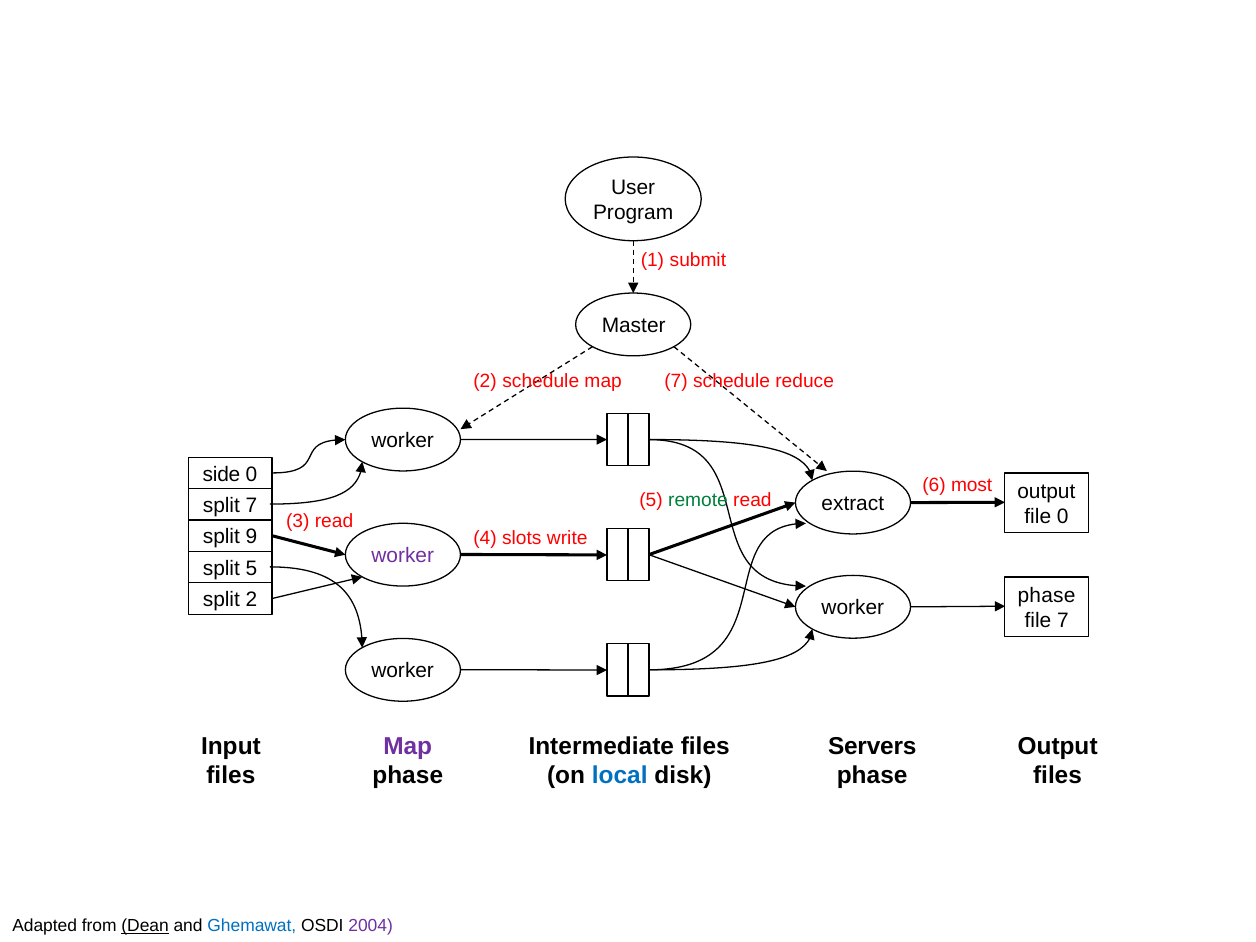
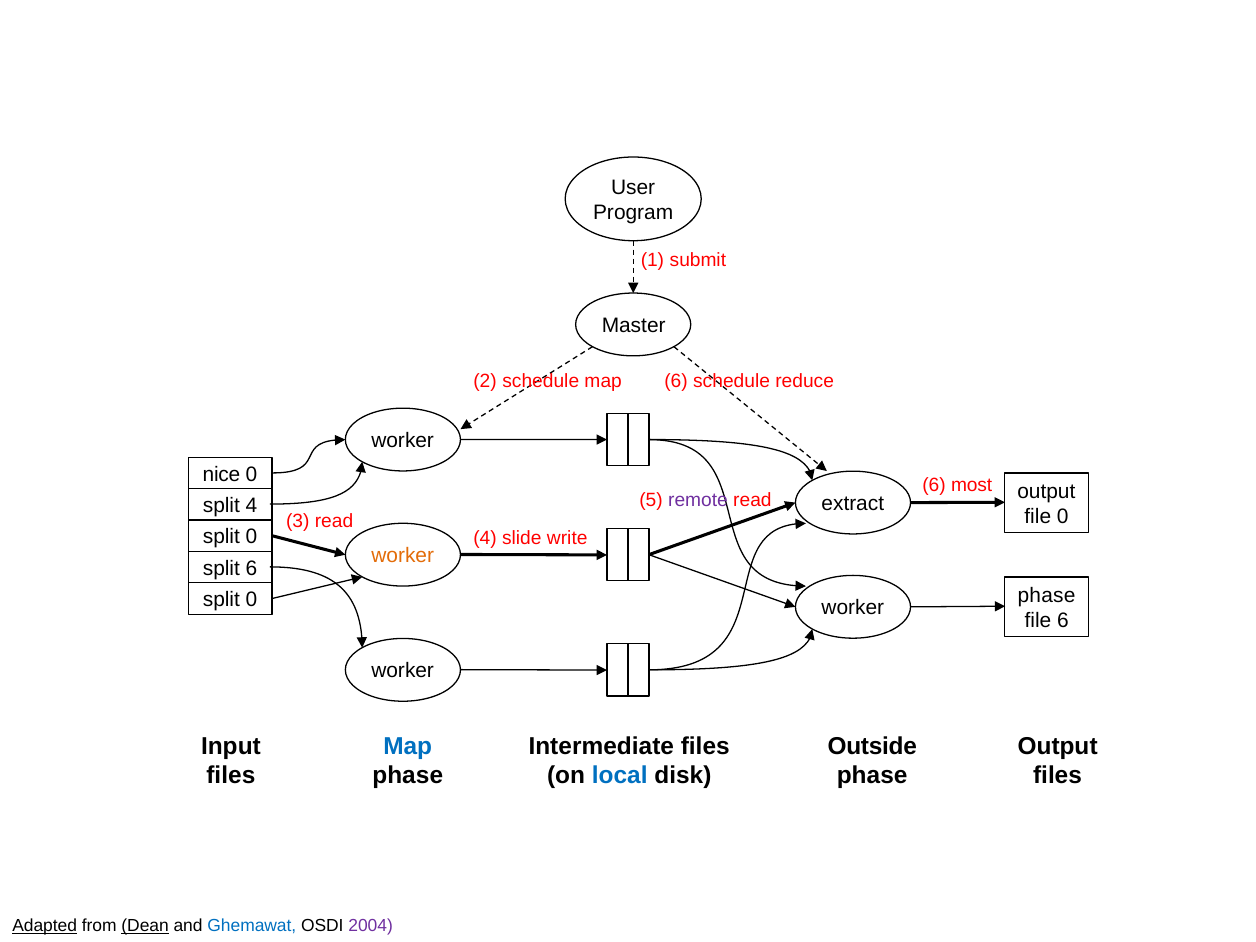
map 7: 7 -> 6
side: side -> nice
remote colour: green -> purple
split 7: 7 -> 4
9 at (251, 537): 9 -> 0
slots: slots -> slide
worker at (403, 556) colour: purple -> orange
split 5: 5 -> 6
2 at (251, 600): 2 -> 0
file 7: 7 -> 6
Map at (408, 746) colour: purple -> blue
Servers: Servers -> Outside
Adapted underline: none -> present
